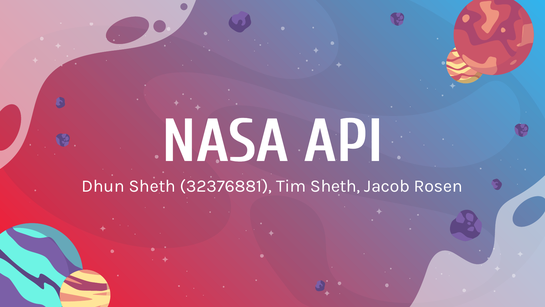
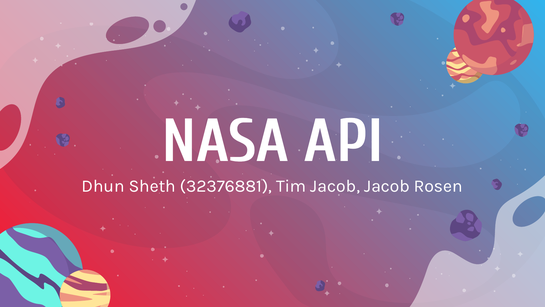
Tim Sheth: Sheth -> Jacob
